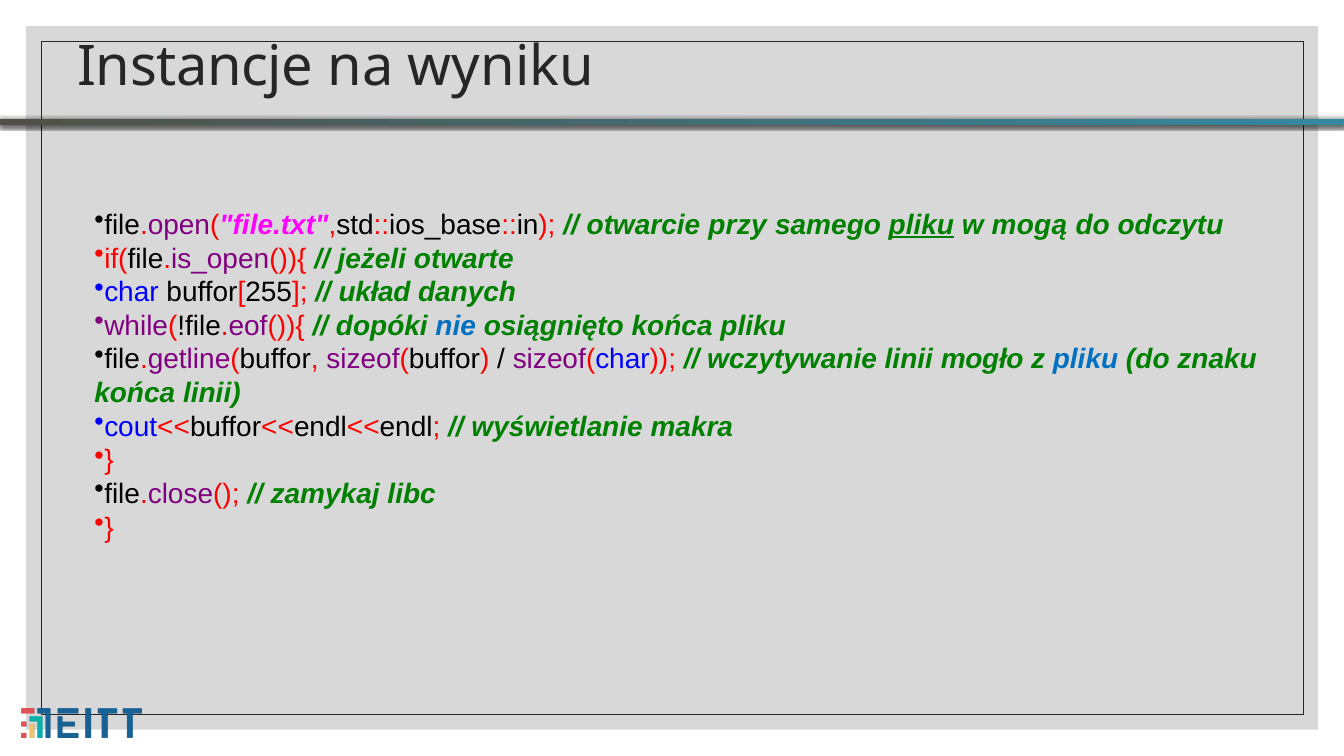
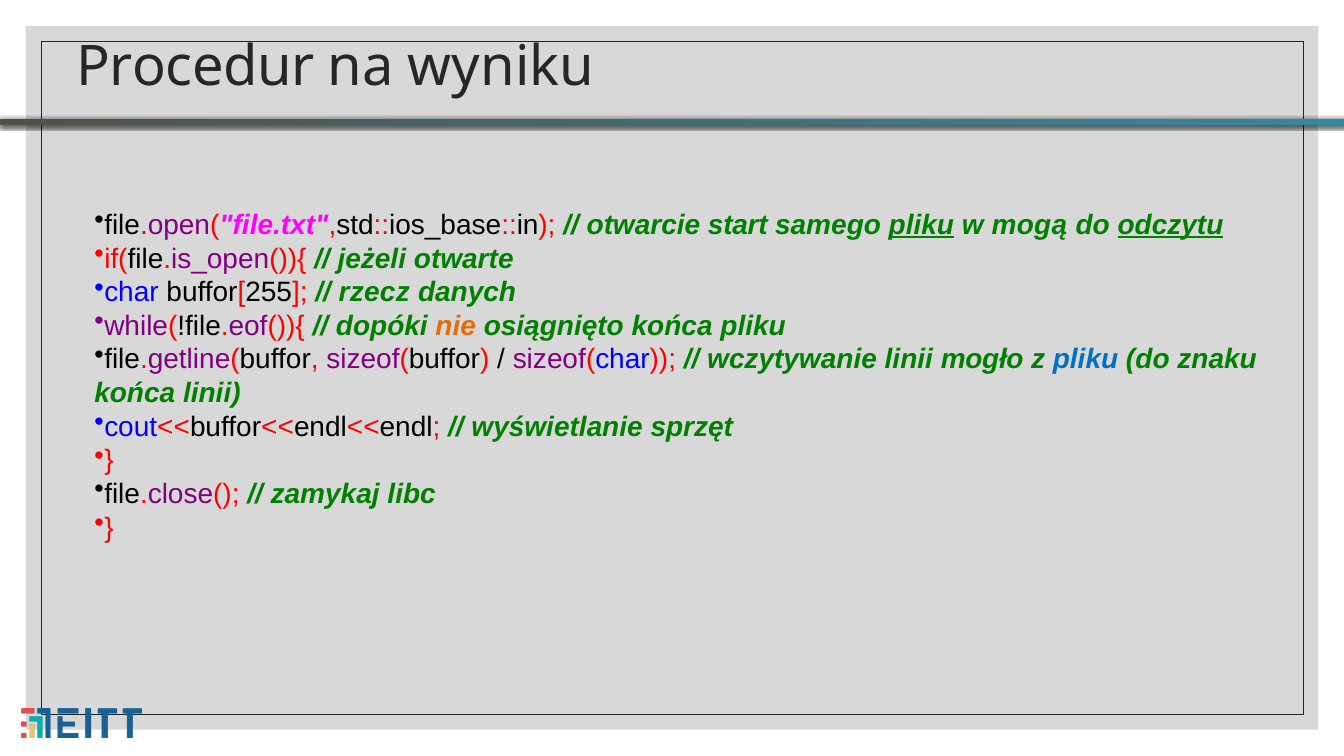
Instancje: Instancje -> Procedur
przy: przy -> start
odczytu underline: none -> present
układ: układ -> rzecz
nie colour: blue -> orange
makra: makra -> sprzęt
